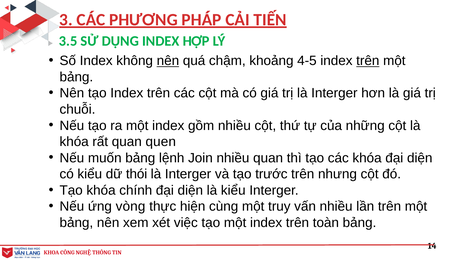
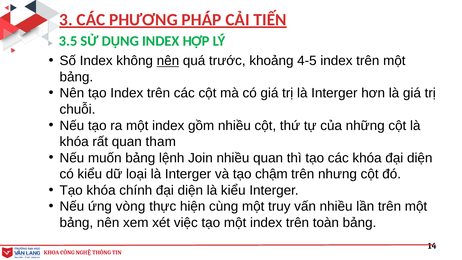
chậm: chậm -> trước
trên at (368, 61) underline: present -> none
quen: quen -> tham
thói: thói -> loại
trước: trước -> chậm
